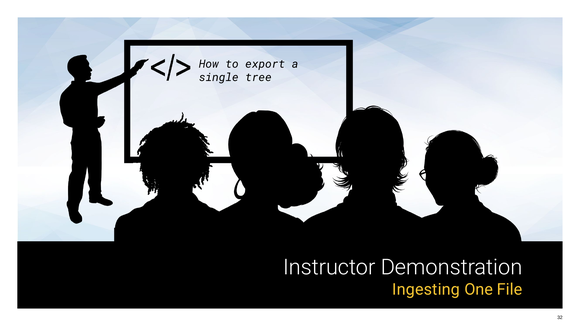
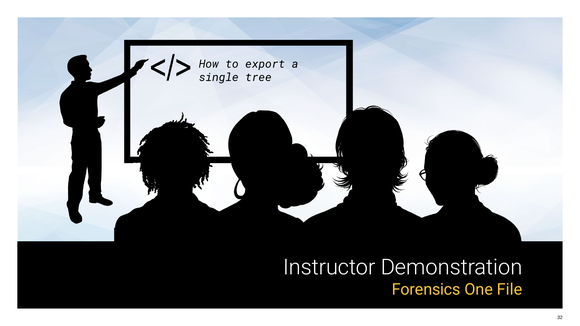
Ingesting: Ingesting -> Forensics
